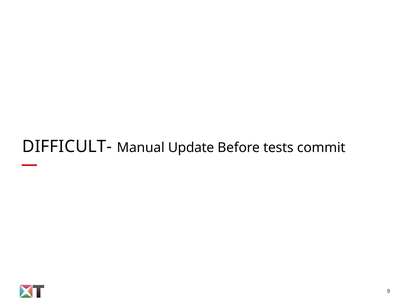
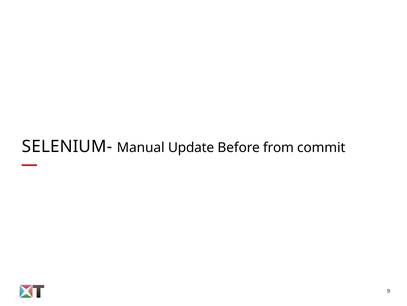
DIFFICULT-: DIFFICULT- -> SELENIUM-
tests: tests -> from
